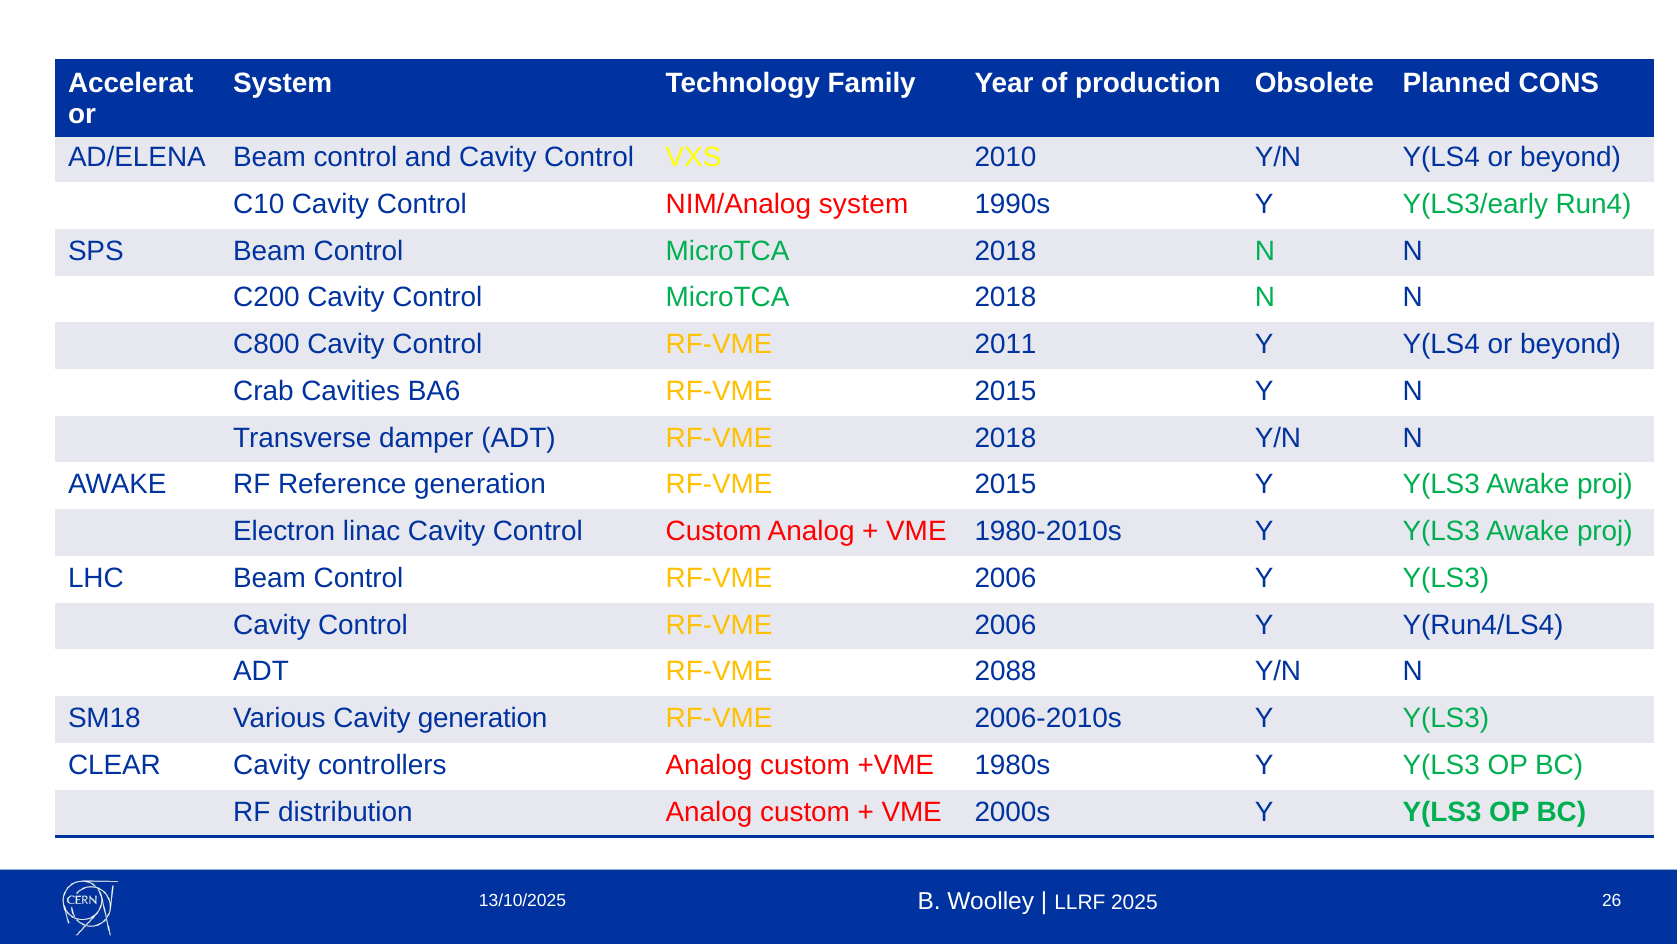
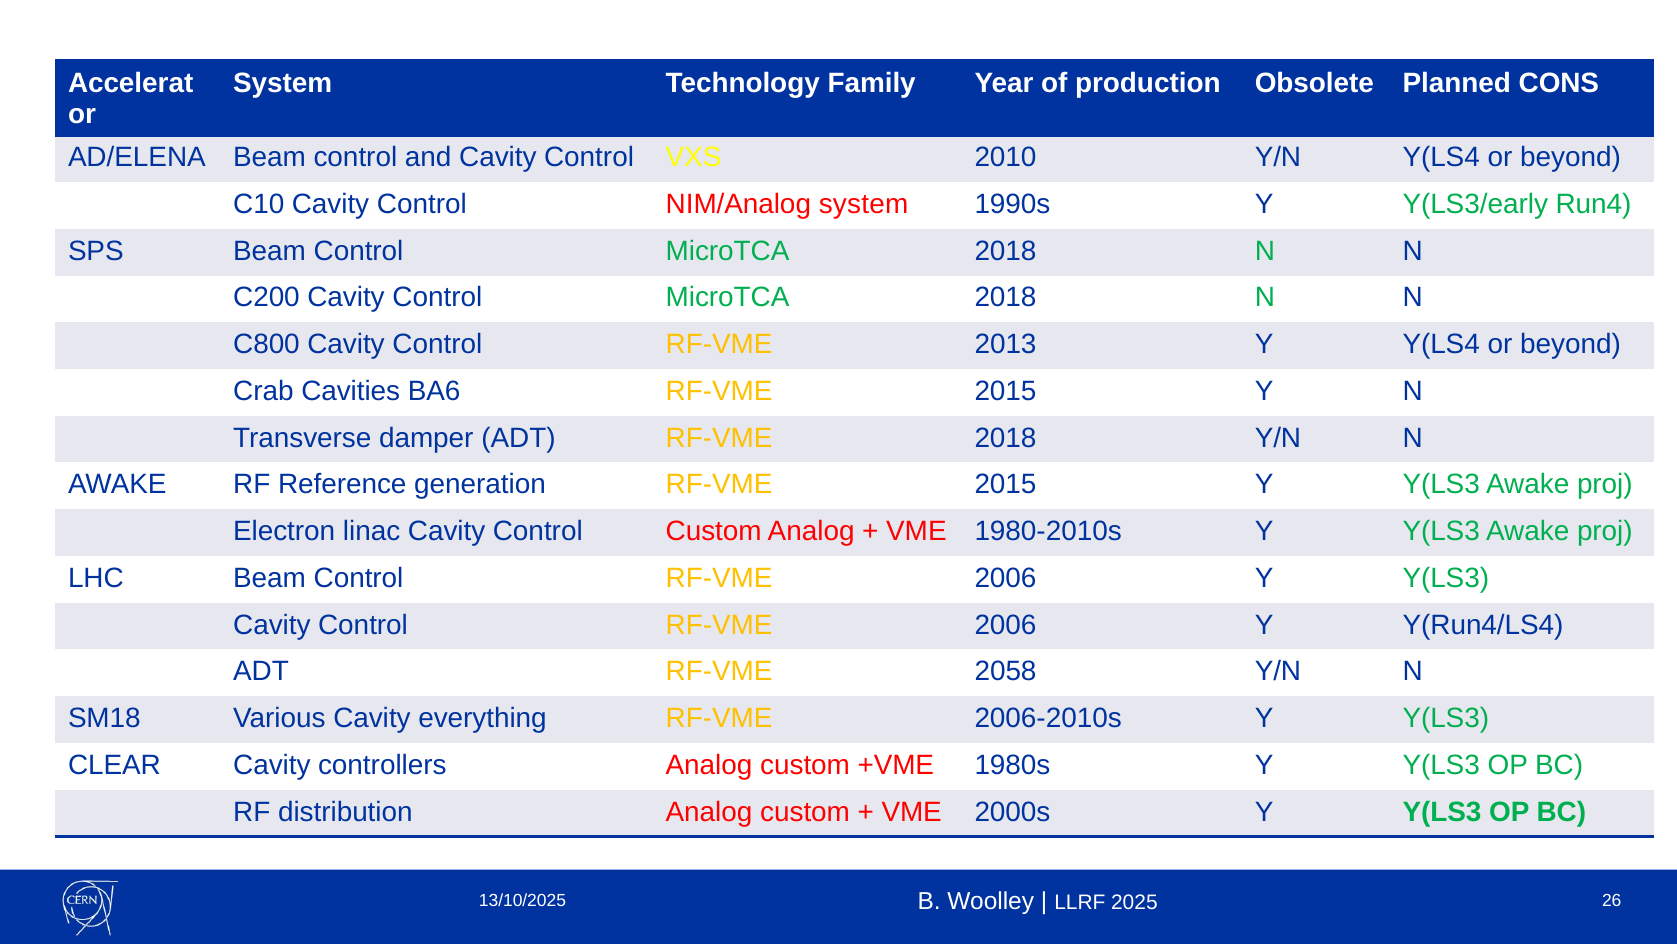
2011: 2011 -> 2013
2088: 2088 -> 2058
Cavity generation: generation -> everything
